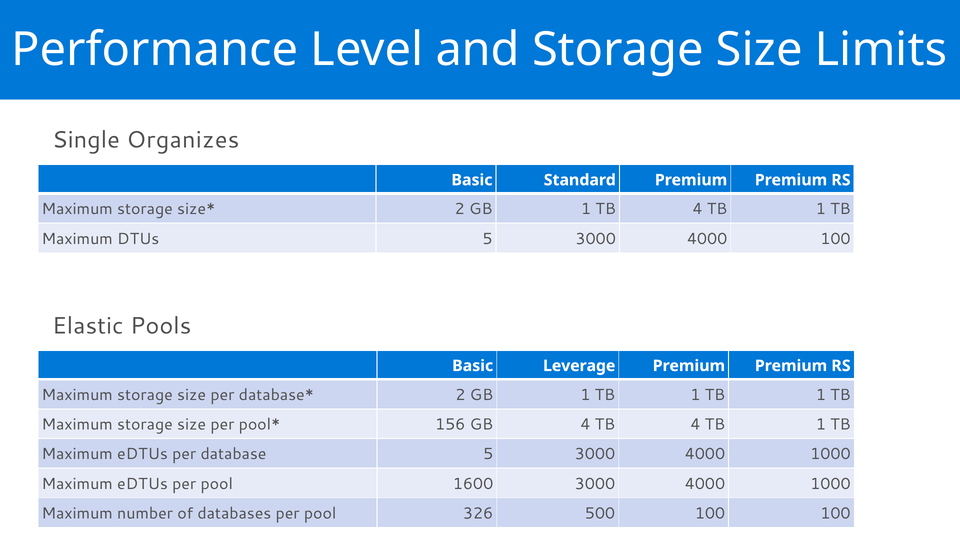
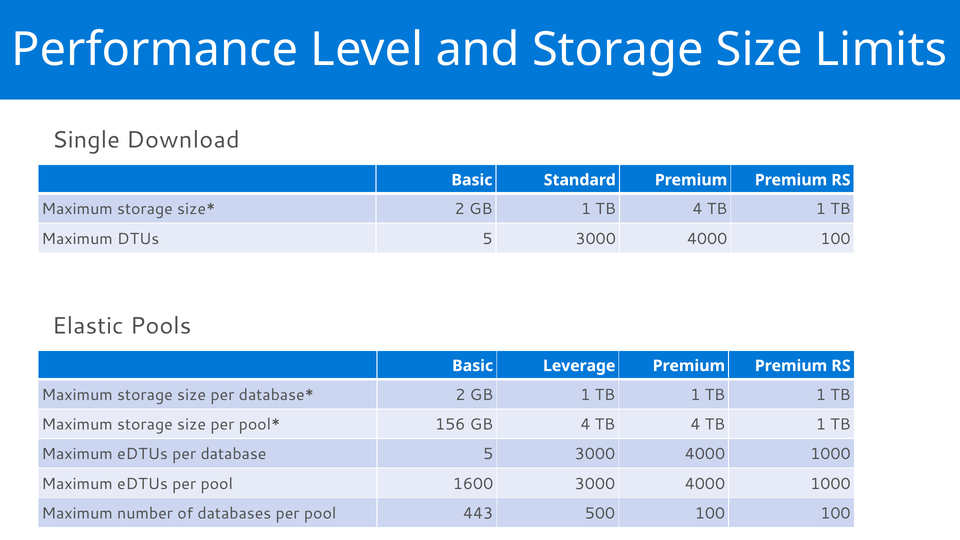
Organizes: Organizes -> Download
326: 326 -> 443
